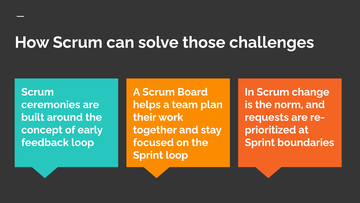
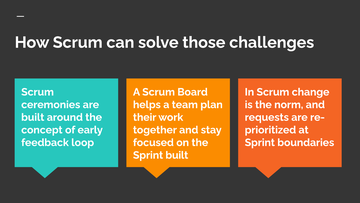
Sprint loop: loop -> built
